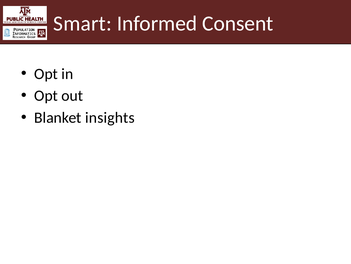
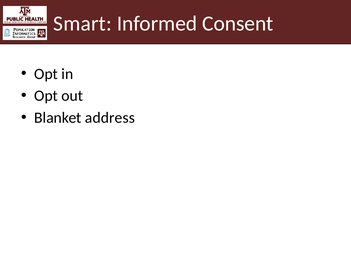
insights: insights -> address
